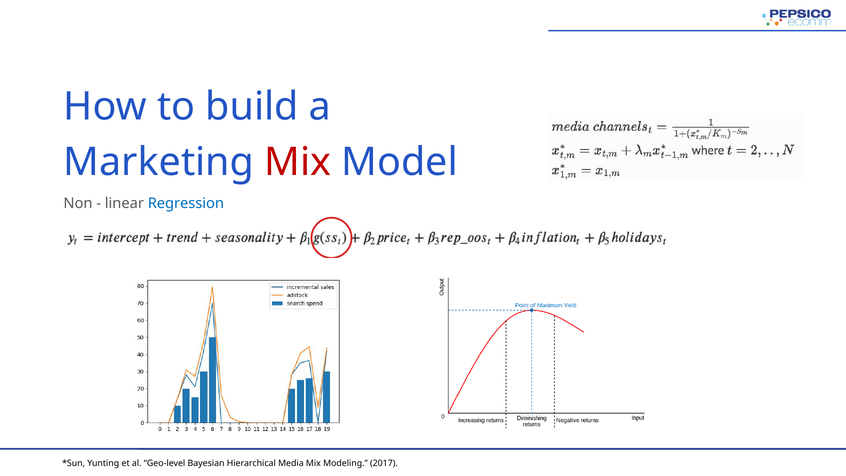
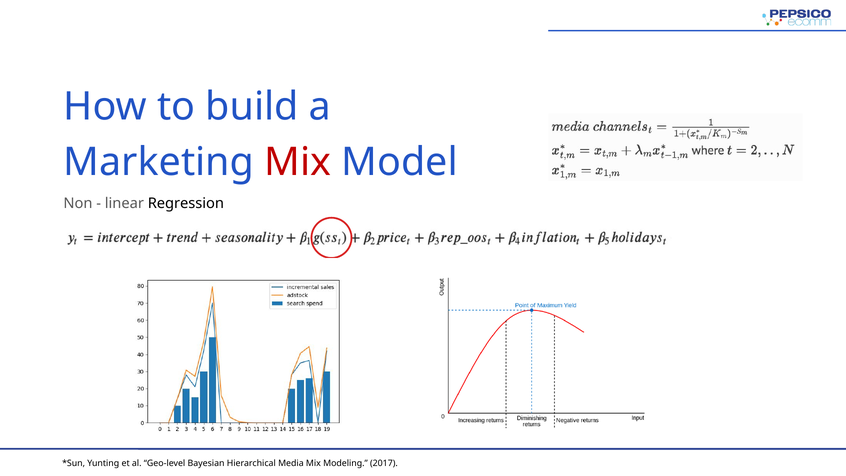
Regression colour: blue -> black
